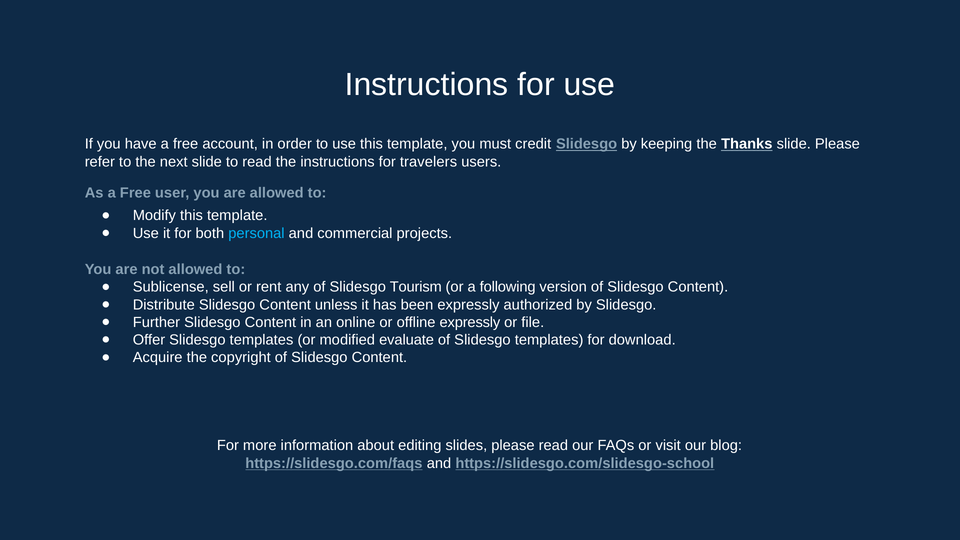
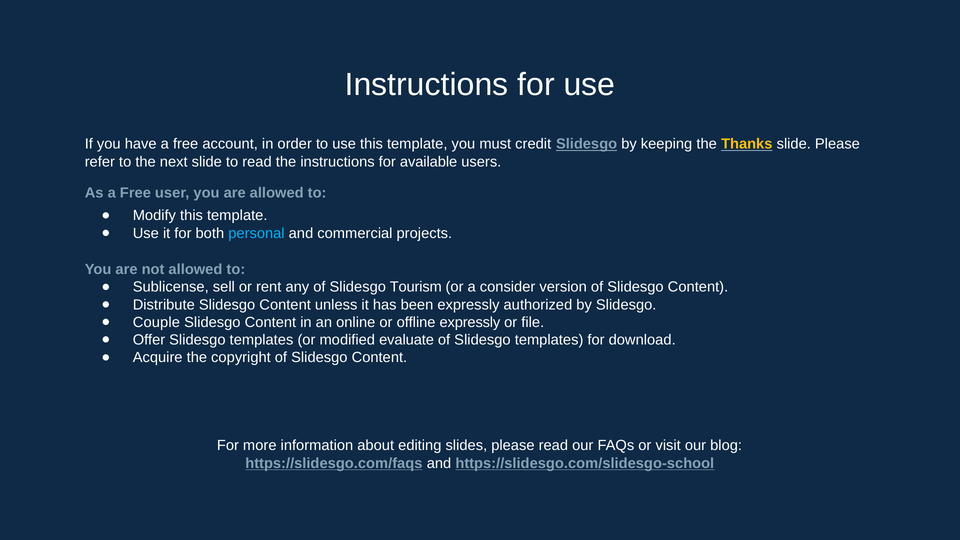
Thanks colour: white -> yellow
travelers: travelers -> available
following: following -> consider
Further: Further -> Couple
